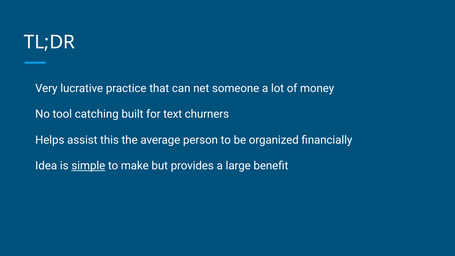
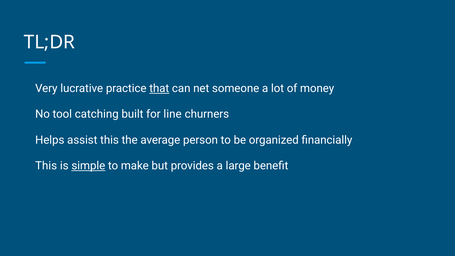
that underline: none -> present
text: text -> line
Idea at (46, 166): Idea -> This
